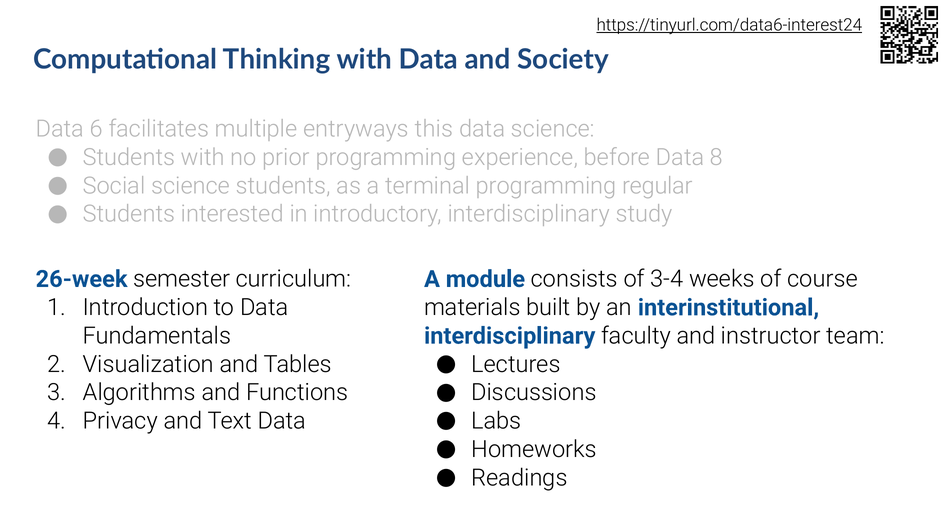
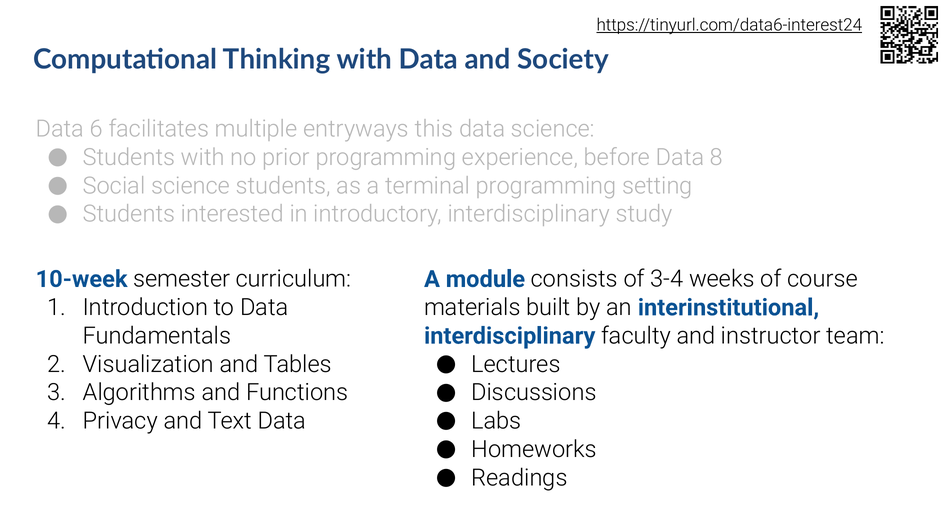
regular: regular -> setting
26-week: 26-week -> 10-week
